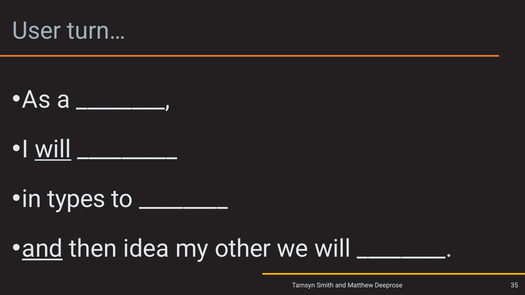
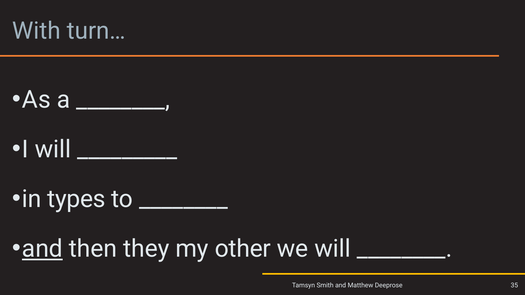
User: User -> With
will at (53, 150) underline: present -> none
idea: idea -> they
